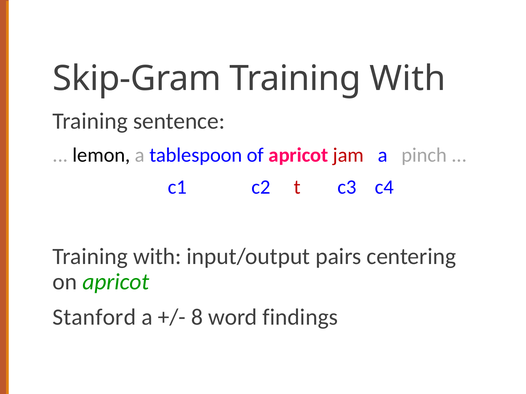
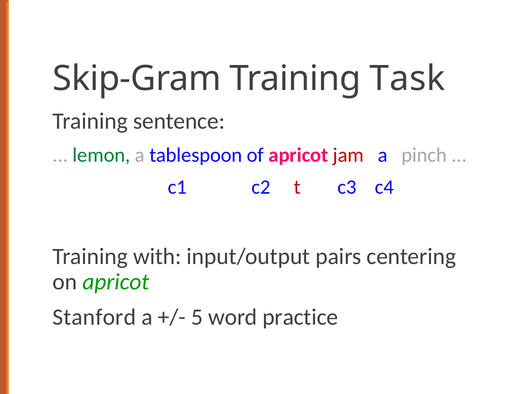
Skip-Gram Training With: With -> Task
lemon colour: black -> green
8: 8 -> 5
findings: findings -> practice
